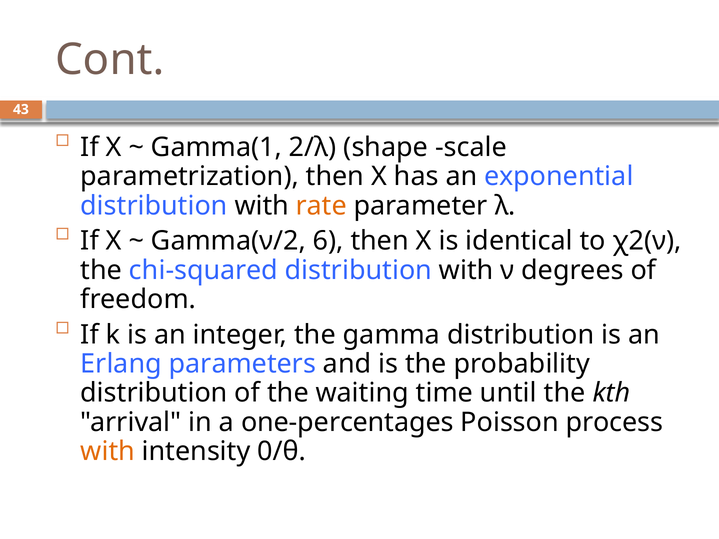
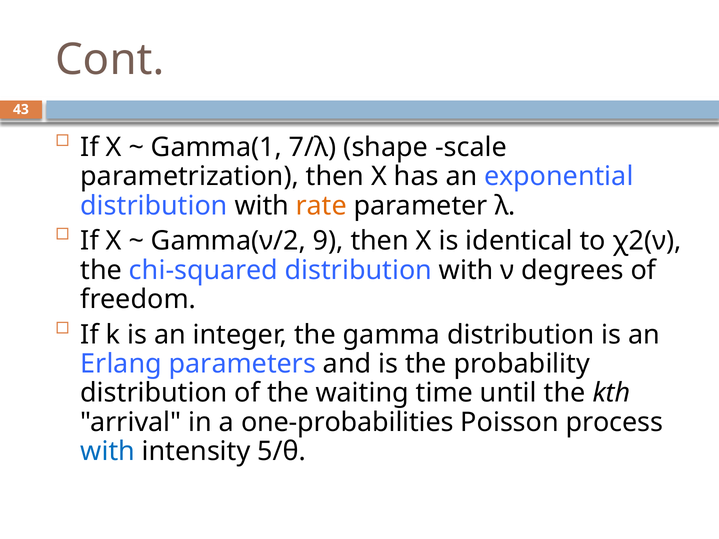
2/λ: 2/λ -> 7/λ
6: 6 -> 9
one-percentages: one-percentages -> one-probabilities
with at (108, 452) colour: orange -> blue
0/θ: 0/θ -> 5/θ
